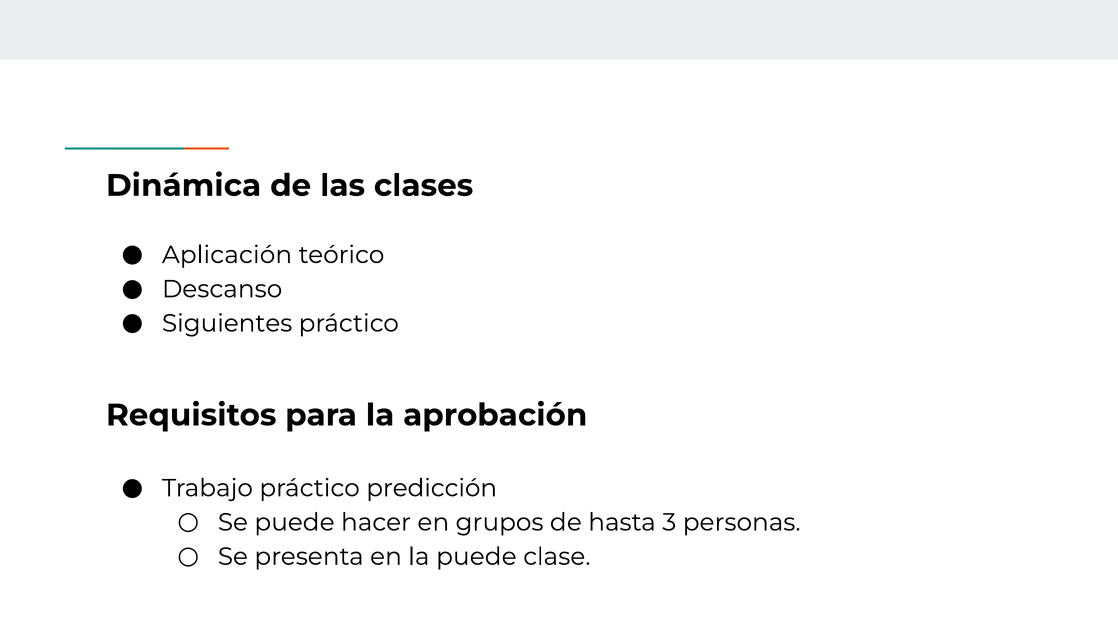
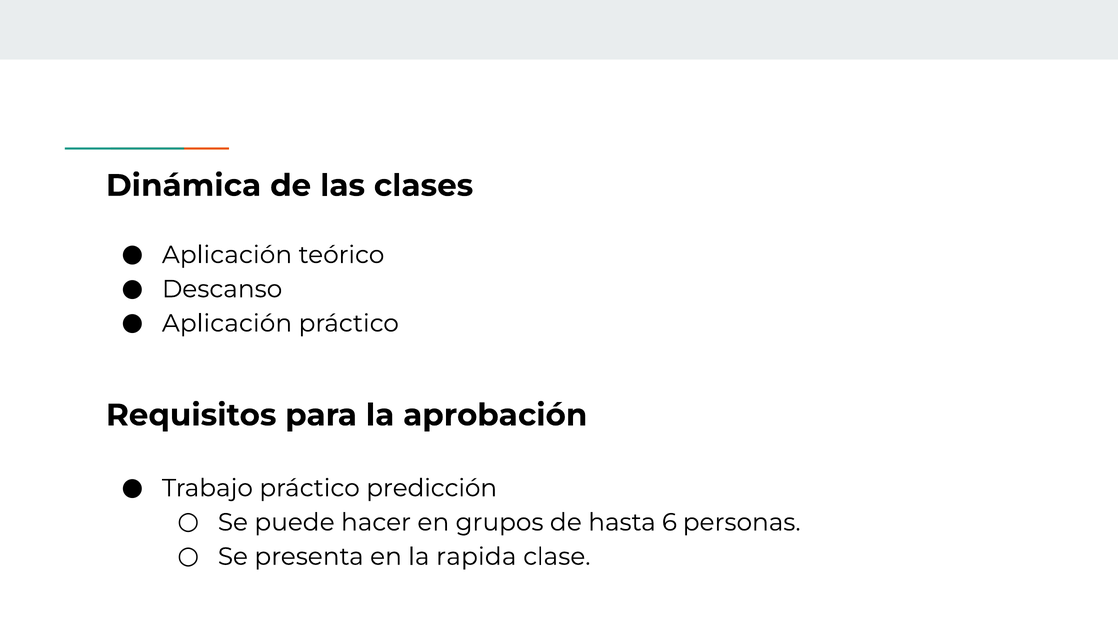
Siguientes at (227, 323): Siguientes -> Aplicación
3: 3 -> 6
la puede: puede -> rapida
